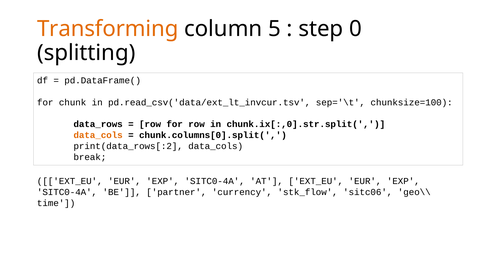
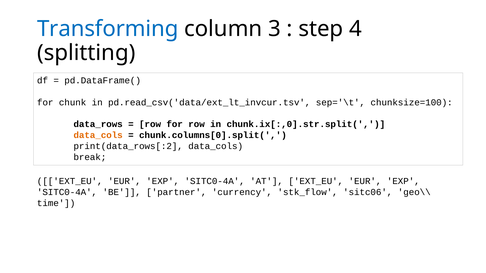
Transforming colour: orange -> blue
5: 5 -> 3
0: 0 -> 4
